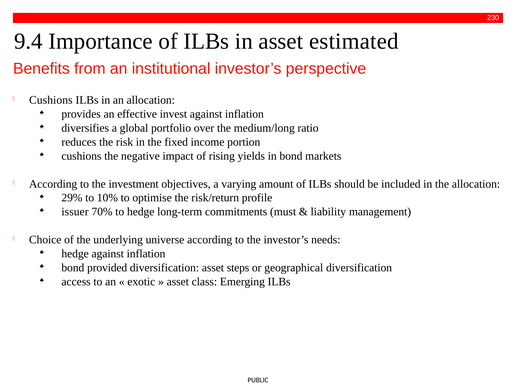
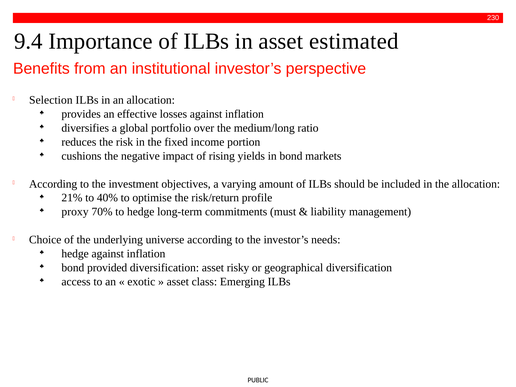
Cushions at (51, 100): Cushions -> Selection
invest: invest -> losses
29%: 29% -> 21%
10%: 10% -> 40%
issuer: issuer -> proxy
steps: steps -> risky
